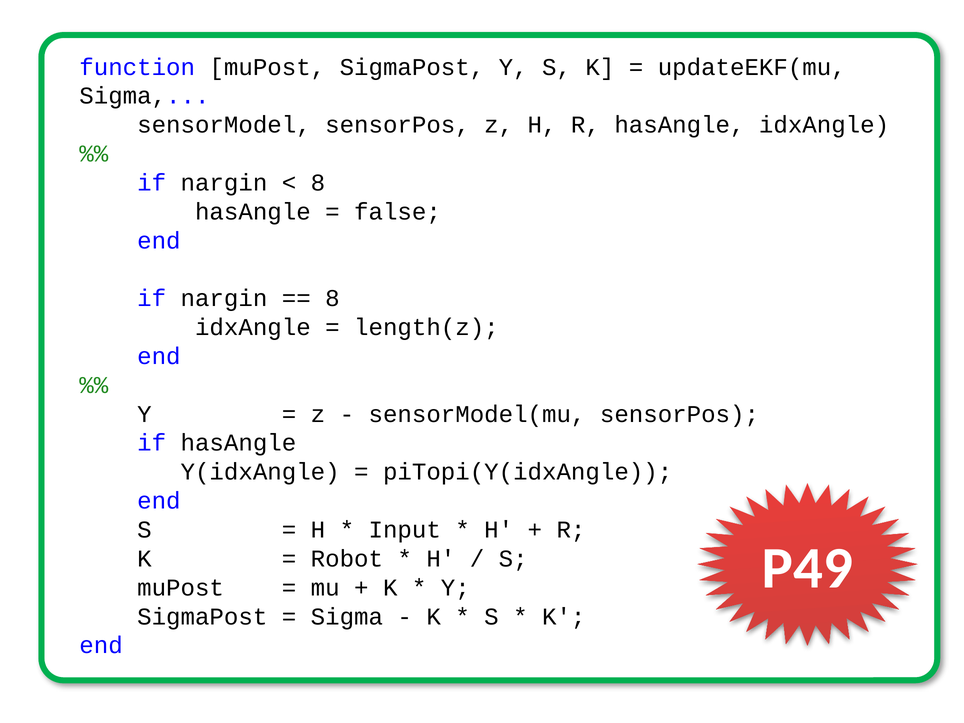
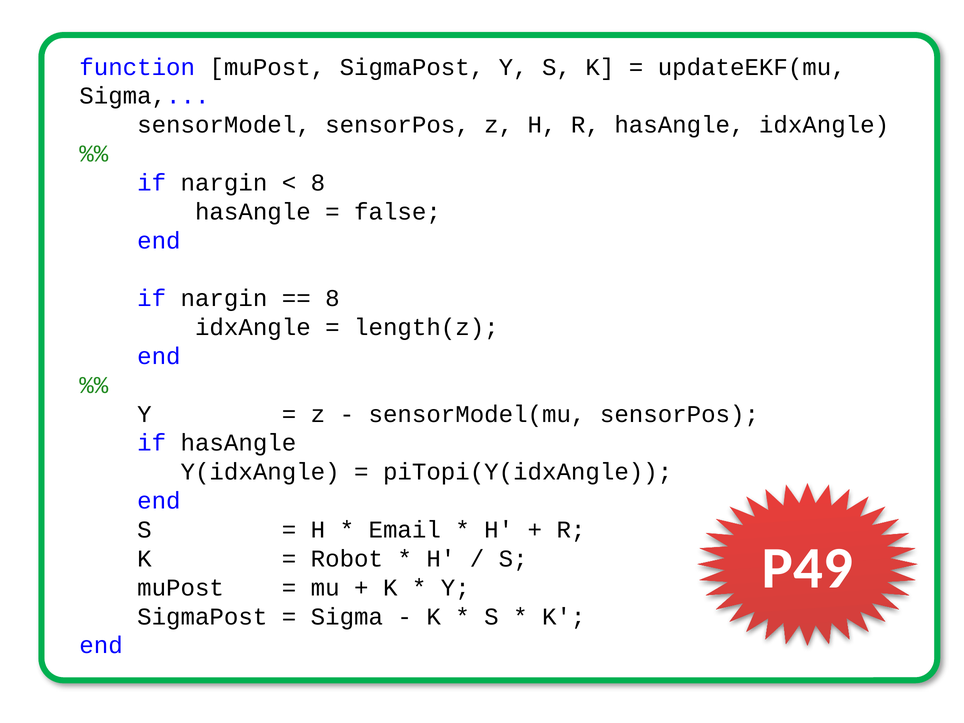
Input: Input -> Email
